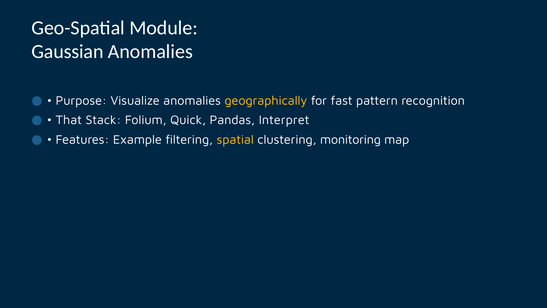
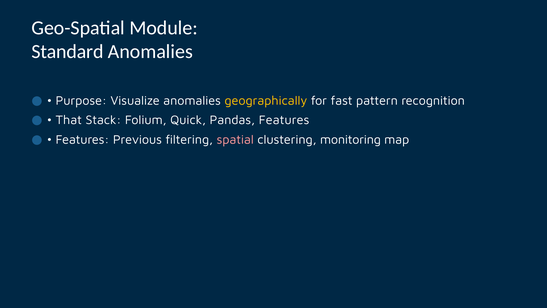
Gaussian: Gaussian -> Standard
Pandas Interpret: Interpret -> Features
Example: Example -> Previous
spatial colour: yellow -> pink
